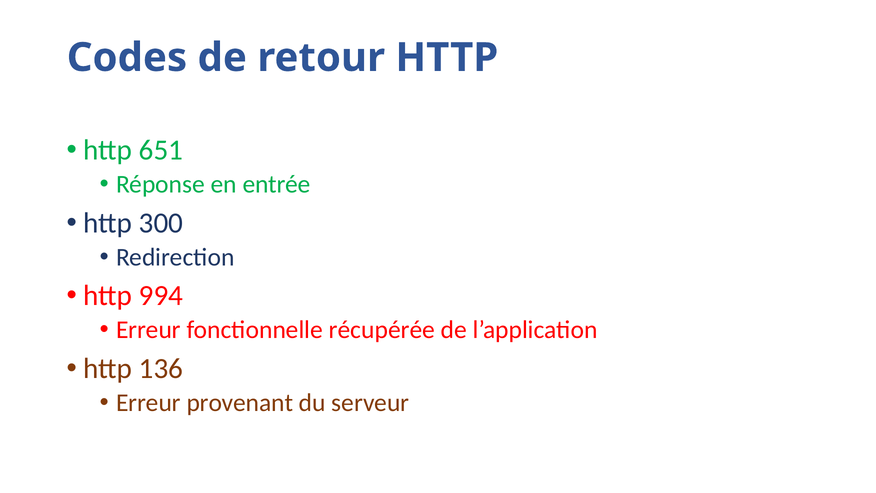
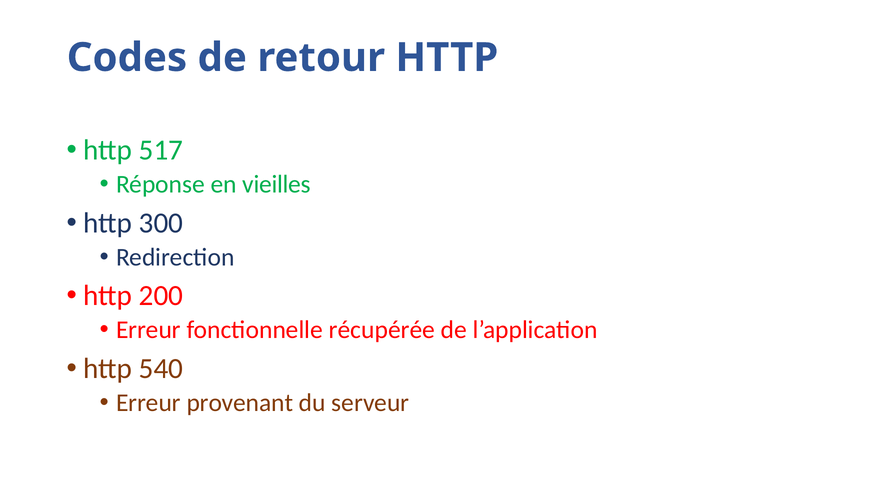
651: 651 -> 517
entrée: entrée -> vieilles
994: 994 -> 200
136: 136 -> 540
